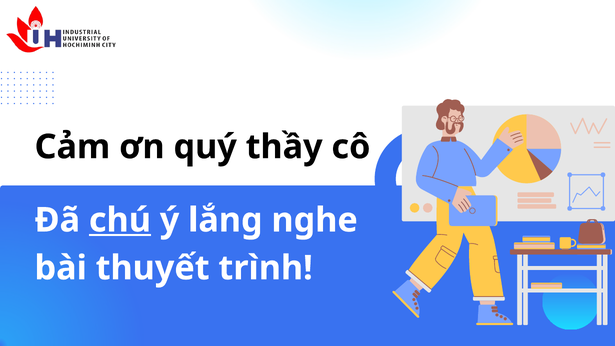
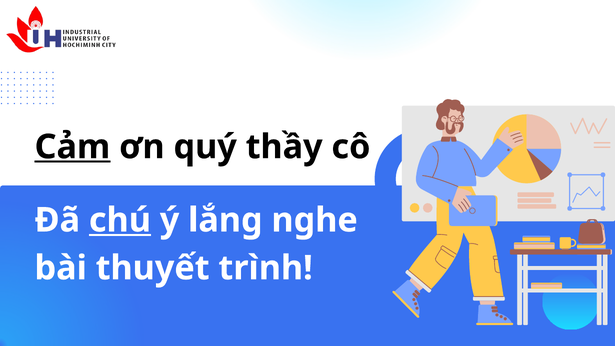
Cảm underline: none -> present
